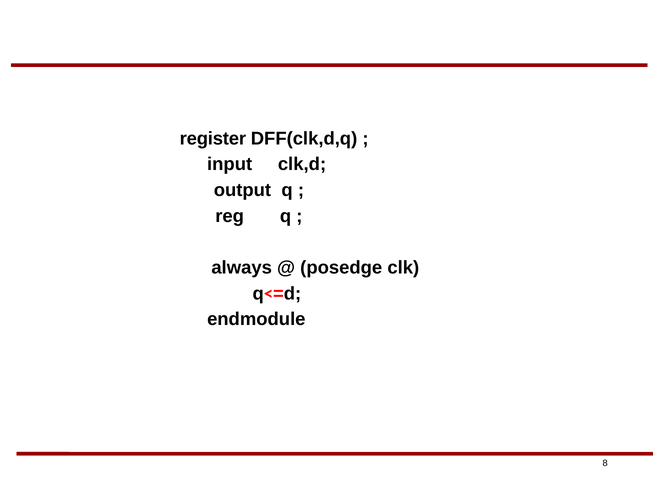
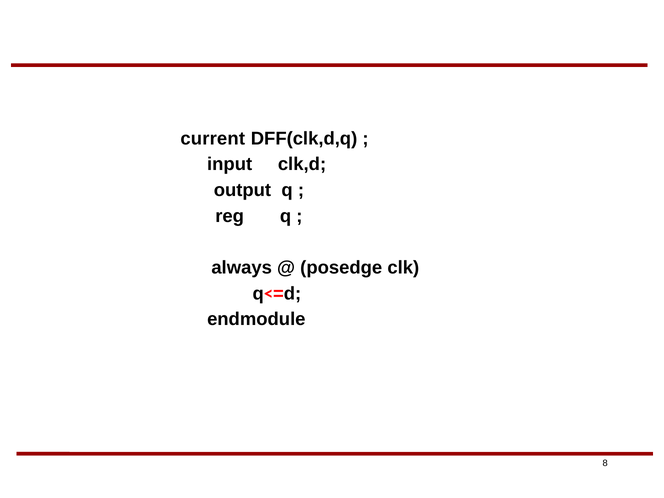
register: register -> current
